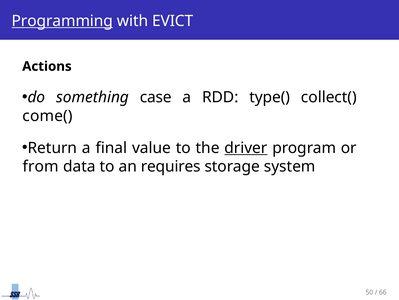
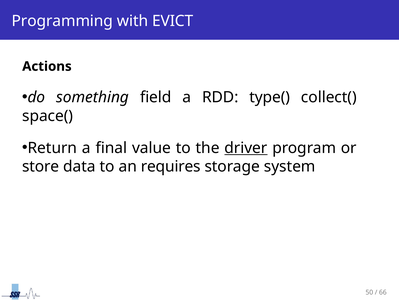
Programming underline: present -> none
case: case -> field
come(: come( -> space(
from: from -> store
